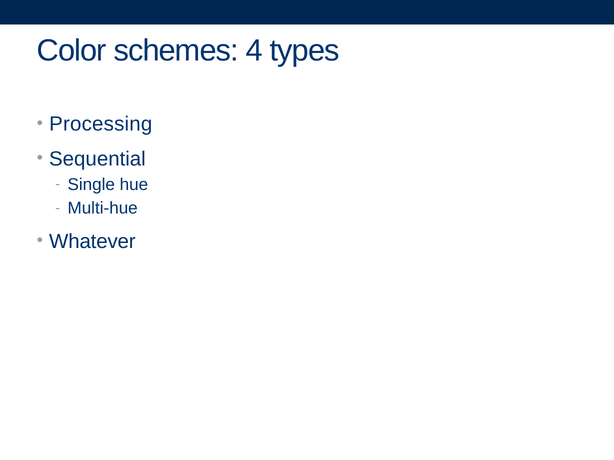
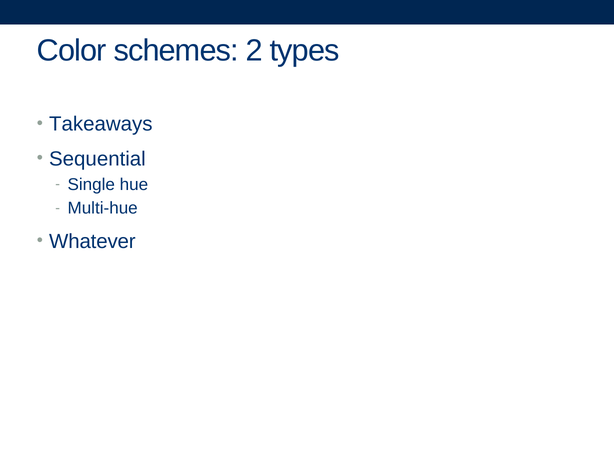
4: 4 -> 2
Processing: Processing -> Takeaways
